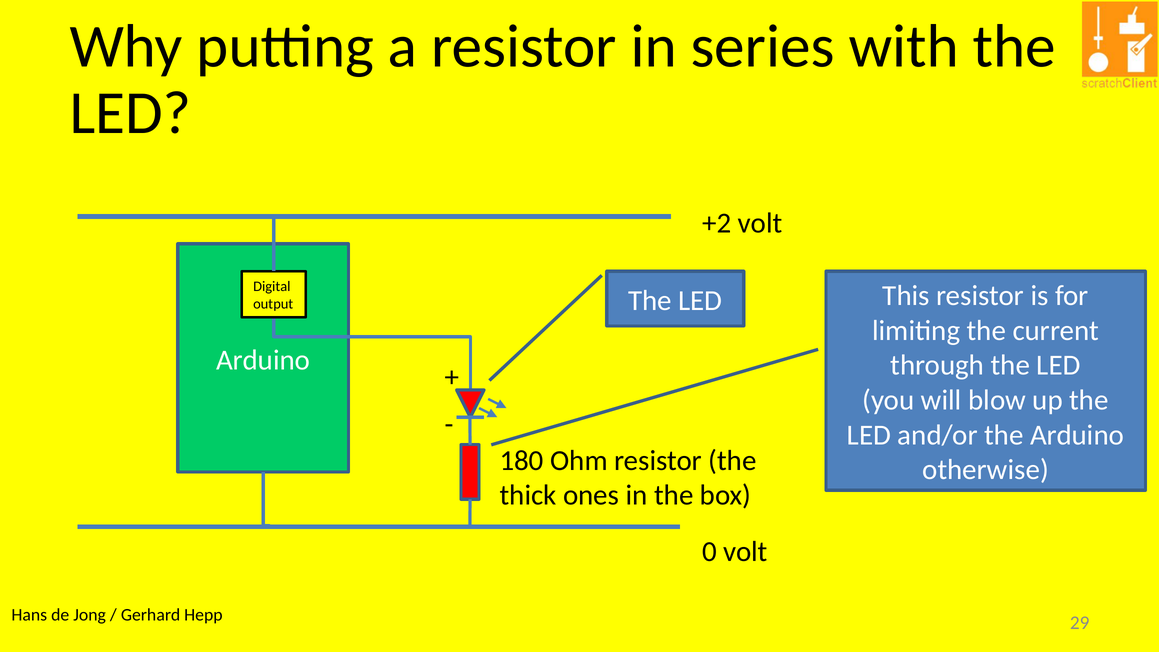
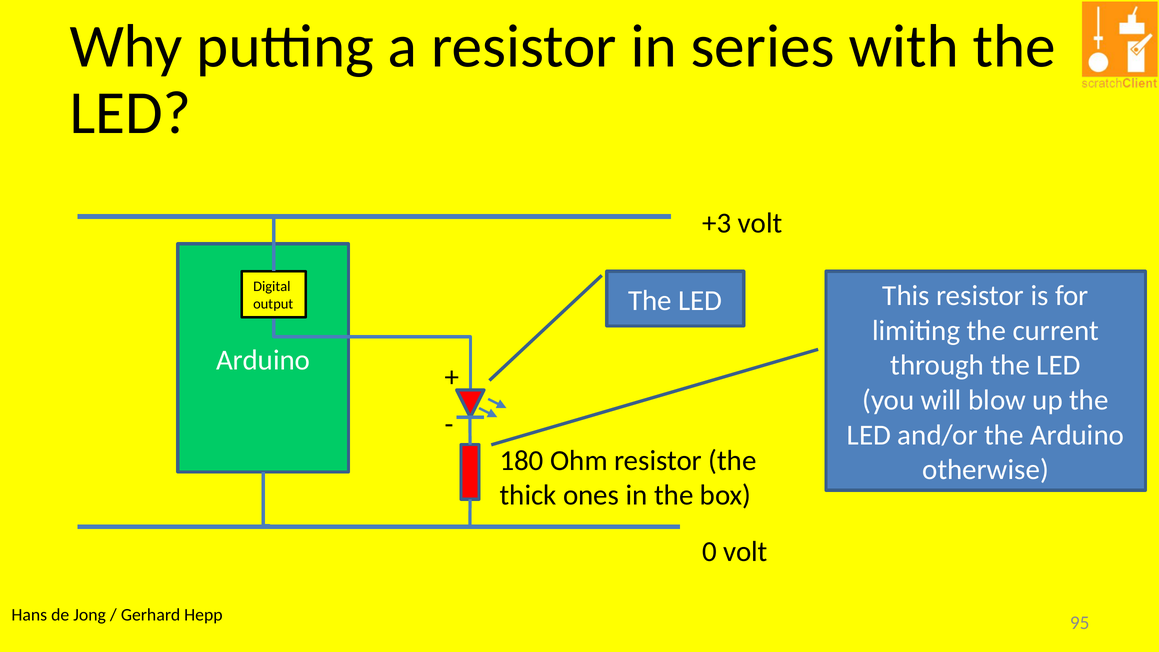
+2: +2 -> +3
29: 29 -> 95
